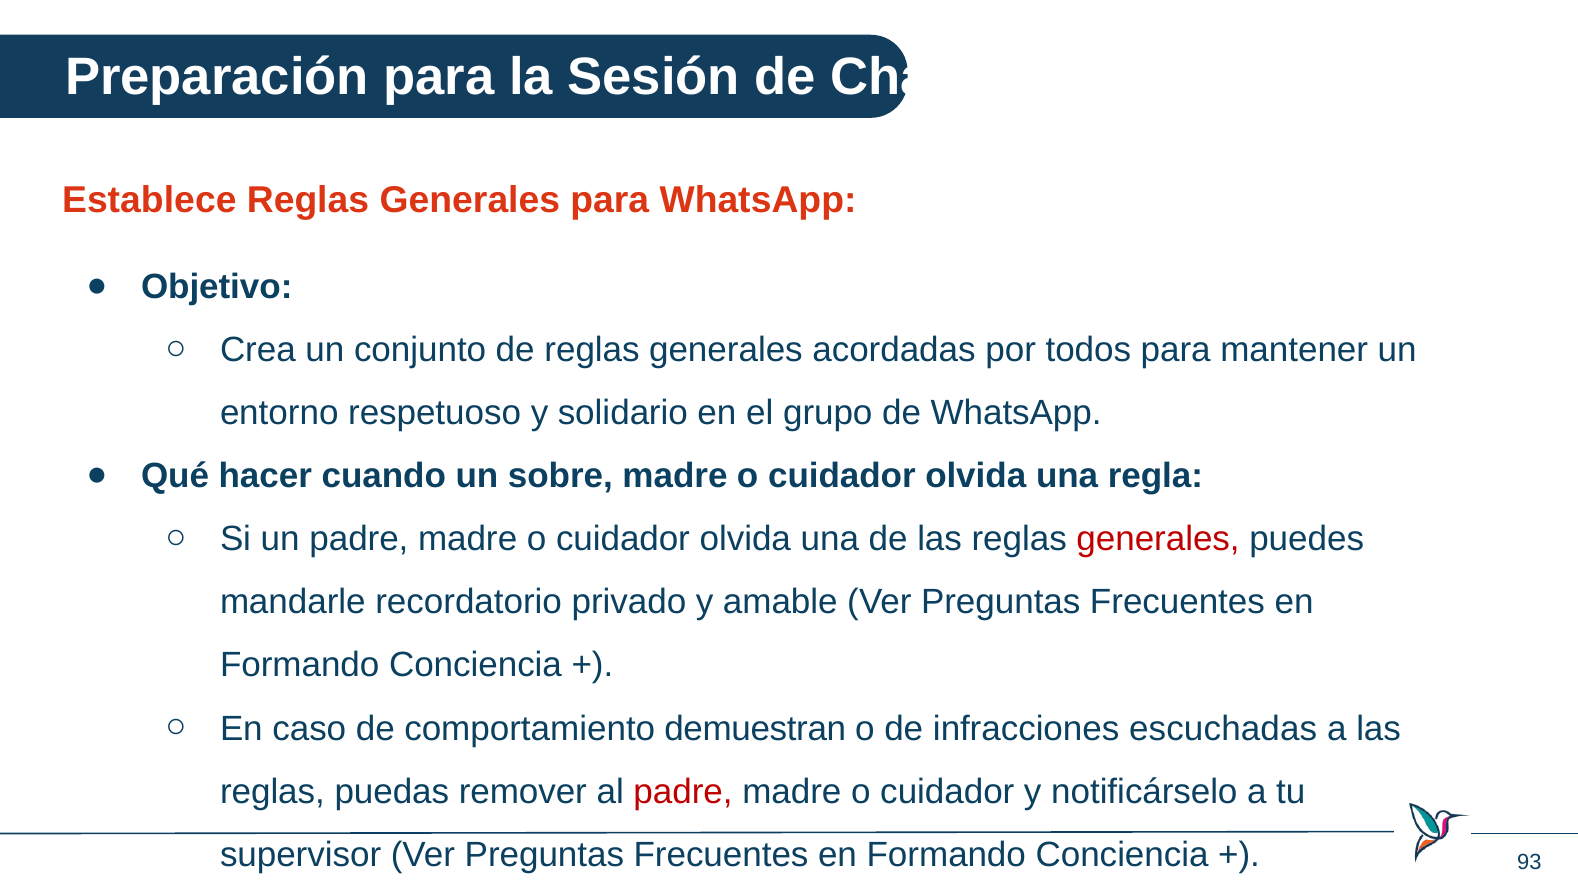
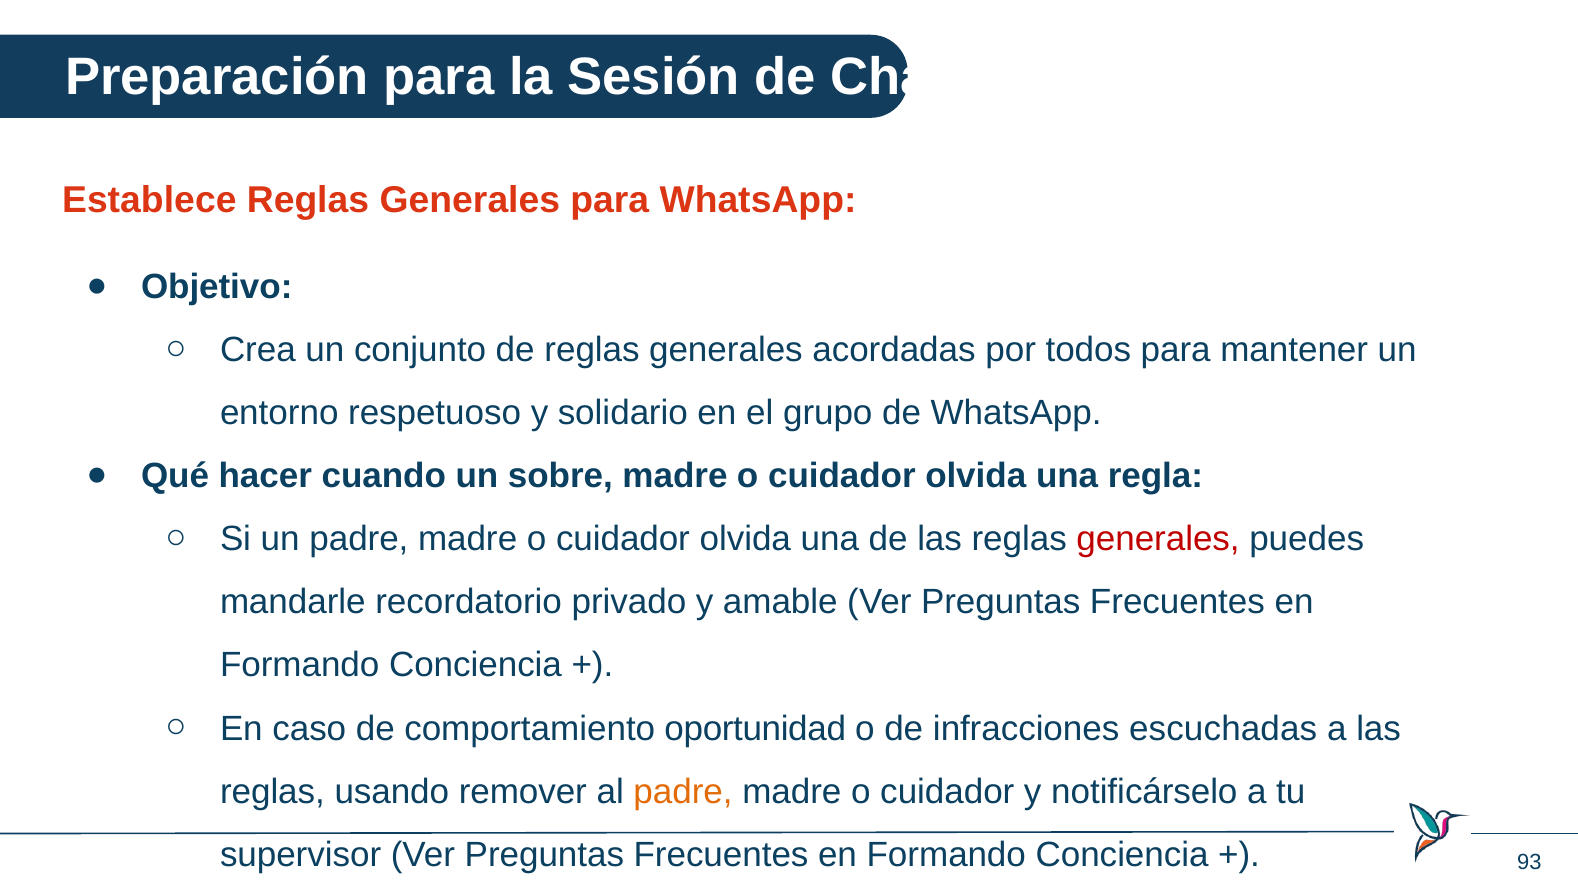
demuestran: demuestran -> oportunidad
puedas: puedas -> usando
padre at (683, 791) colour: red -> orange
